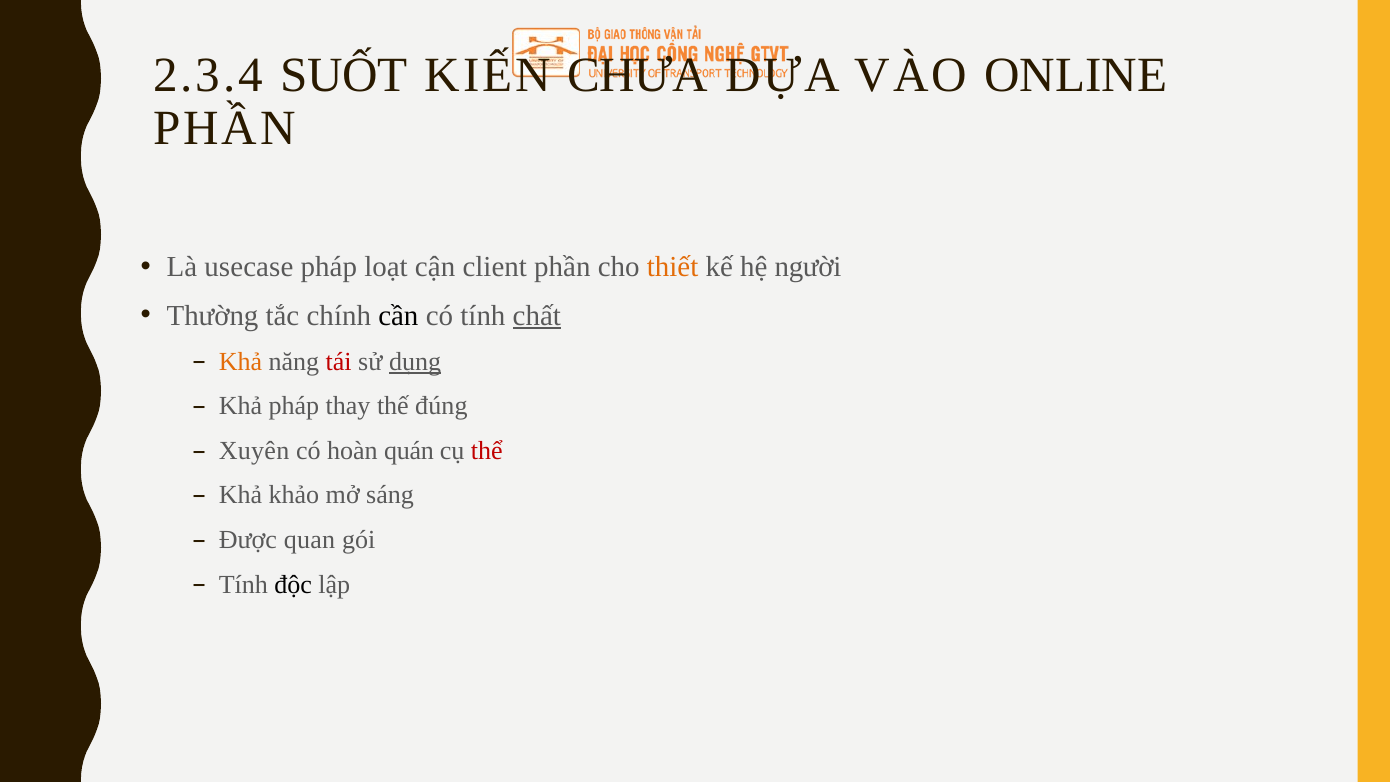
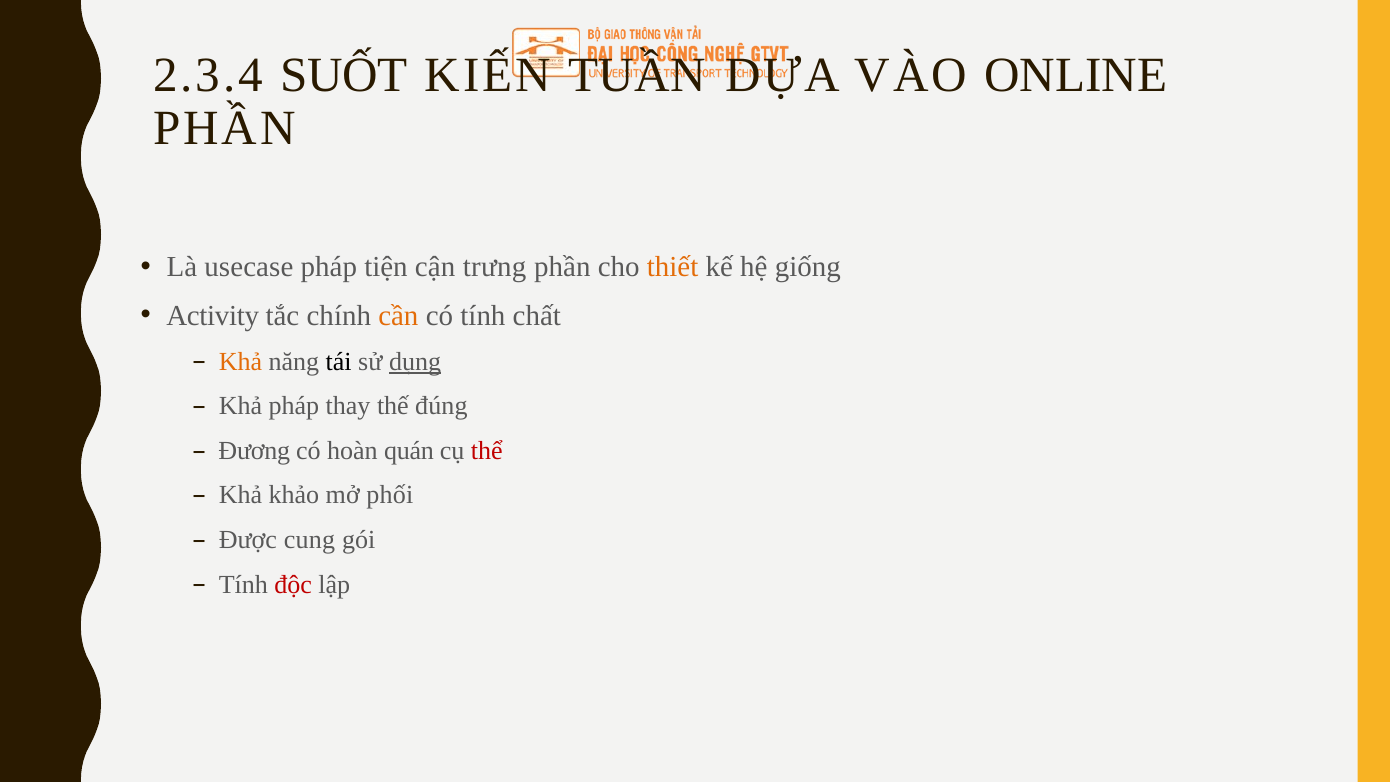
CHƯA: CHƯA -> TUẦN
loạt: loạt -> tiện
client: client -> trưng
người: người -> giống
Thường: Thường -> Activity
cần colour: black -> orange
chất underline: present -> none
tái colour: red -> black
Xuyên: Xuyên -> Đương
sáng: sáng -> phối
quan: quan -> cung
độc colour: black -> red
